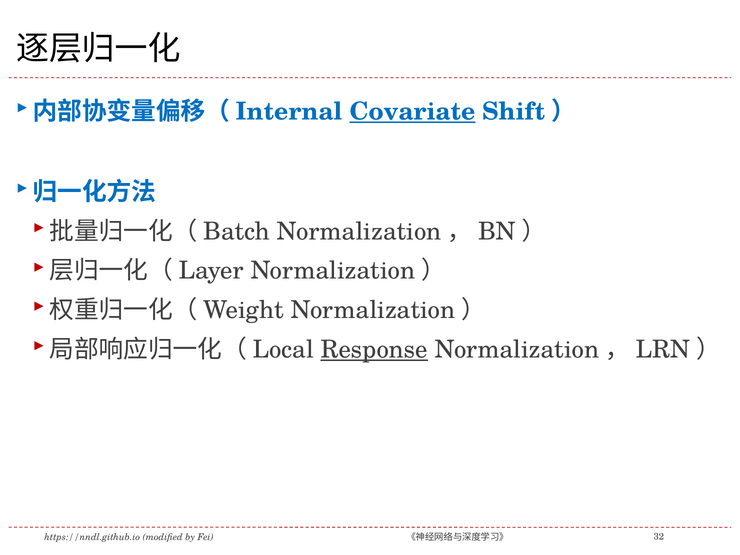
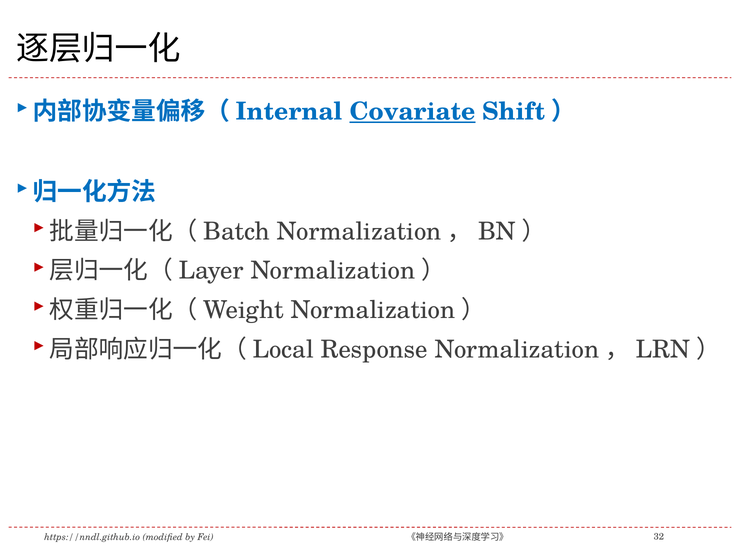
Response underline: present -> none
